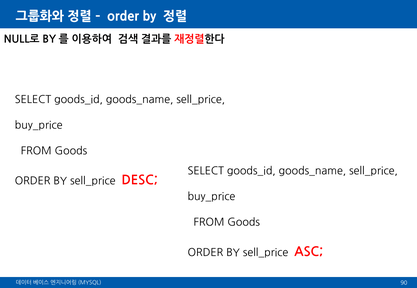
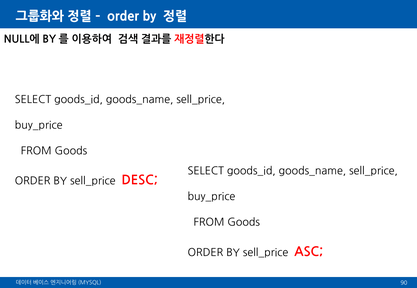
NULL로: NULL로 -> NULL에
